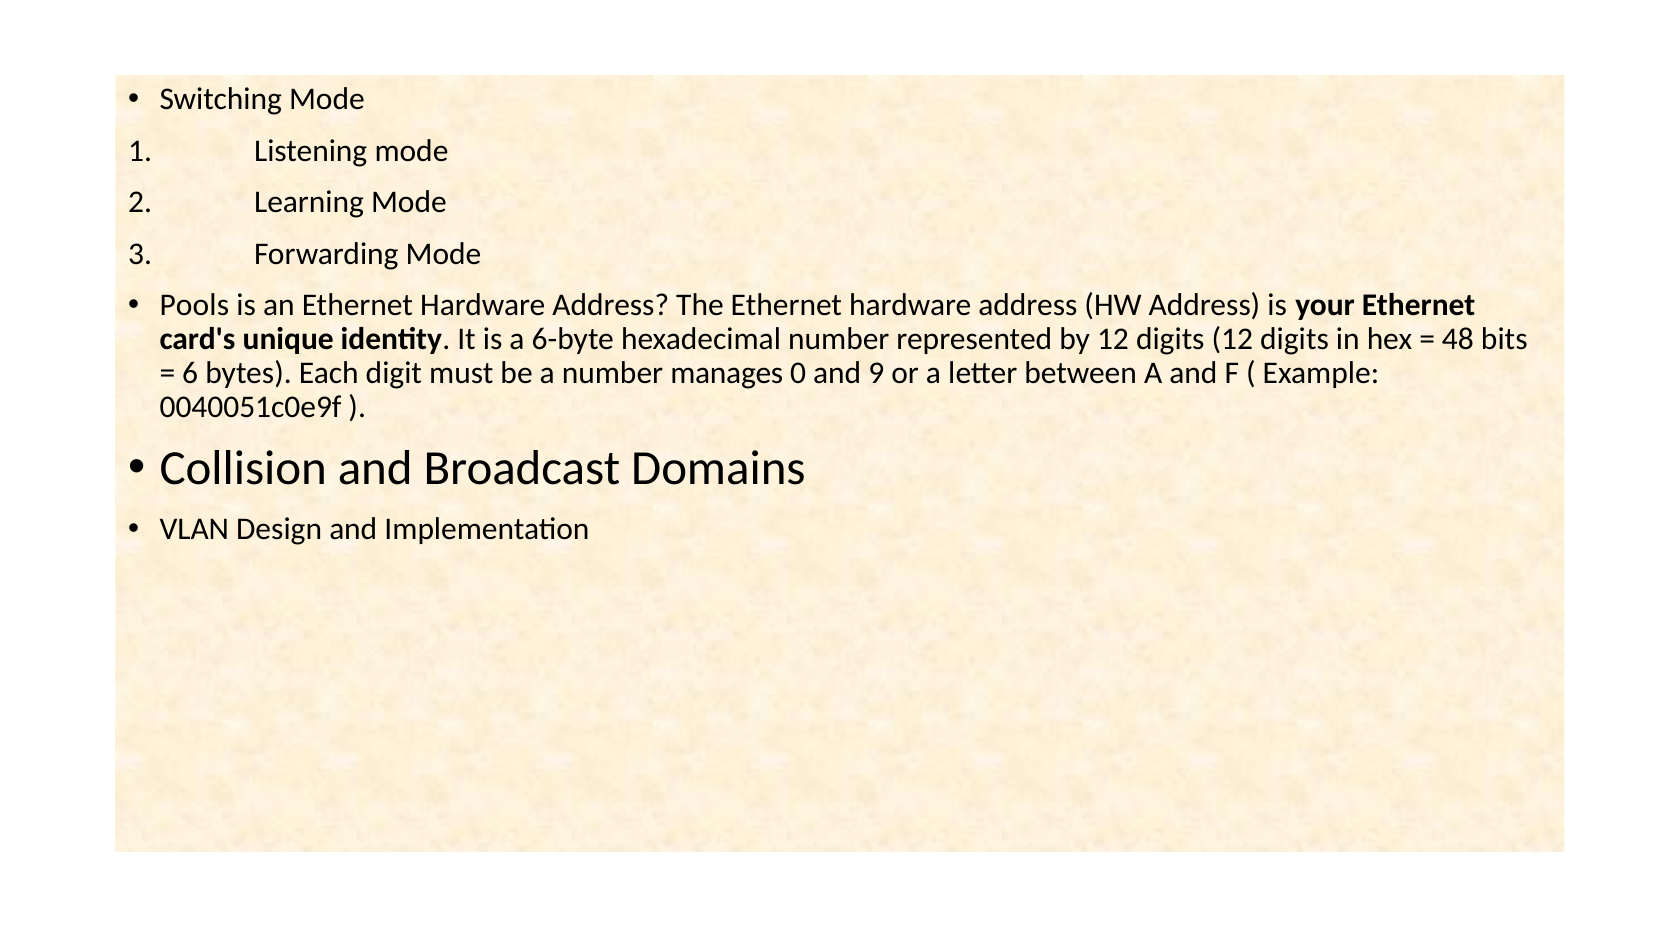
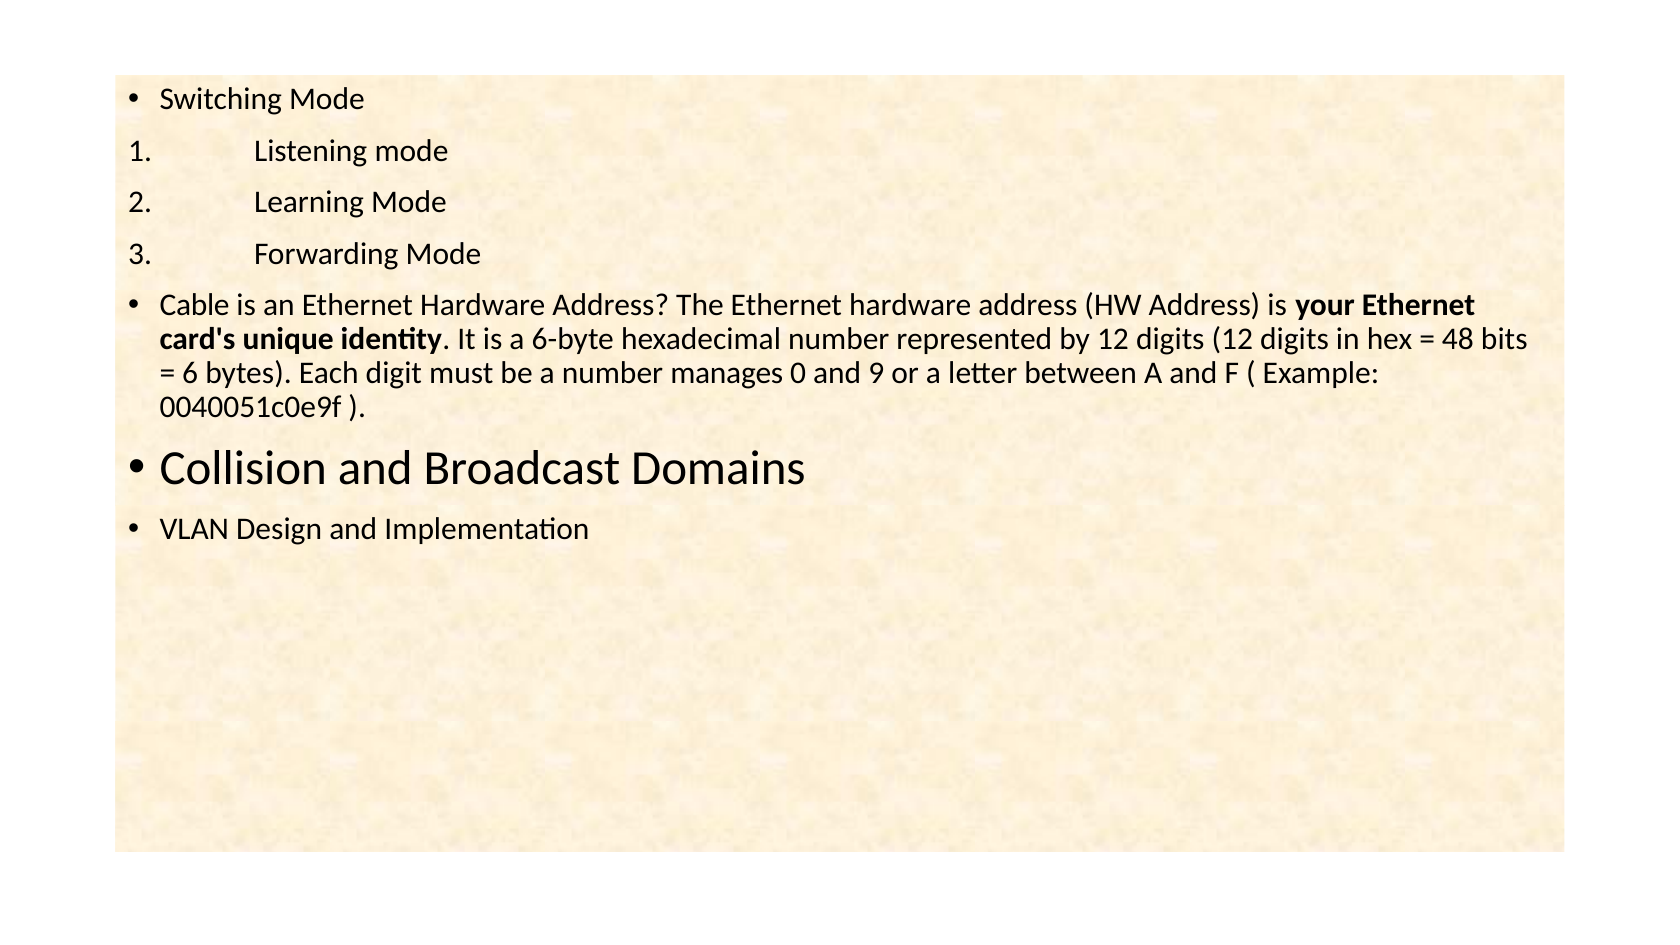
Pools: Pools -> Cable
